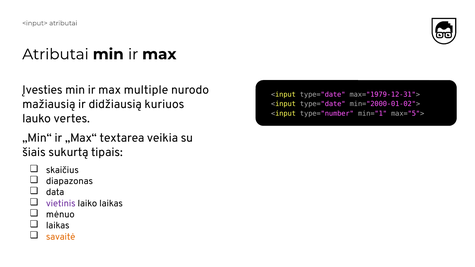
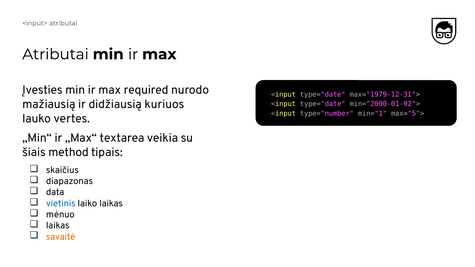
multiple: multiple -> required
sukurtą: sukurtą -> method
vietinis colour: purple -> blue
